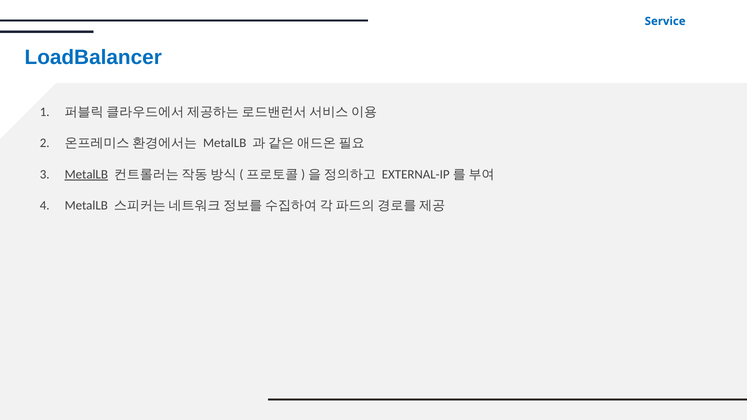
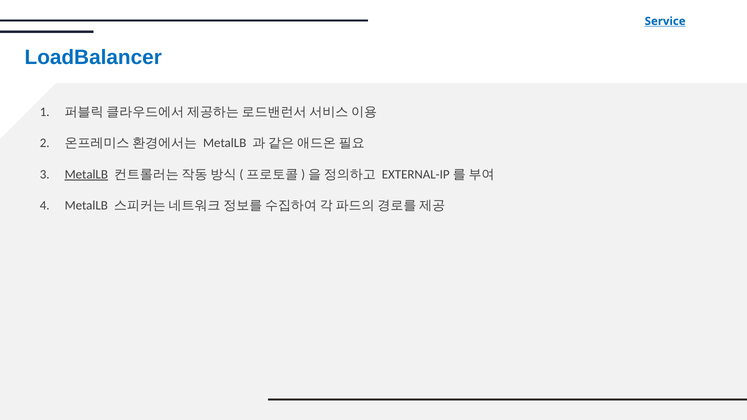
Service underline: none -> present
